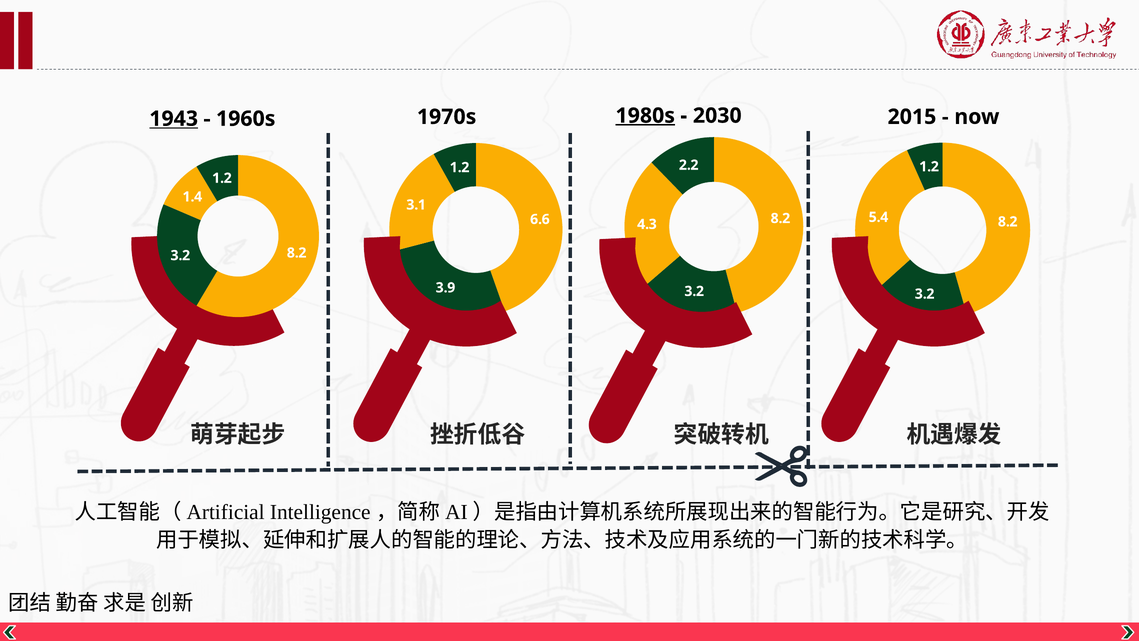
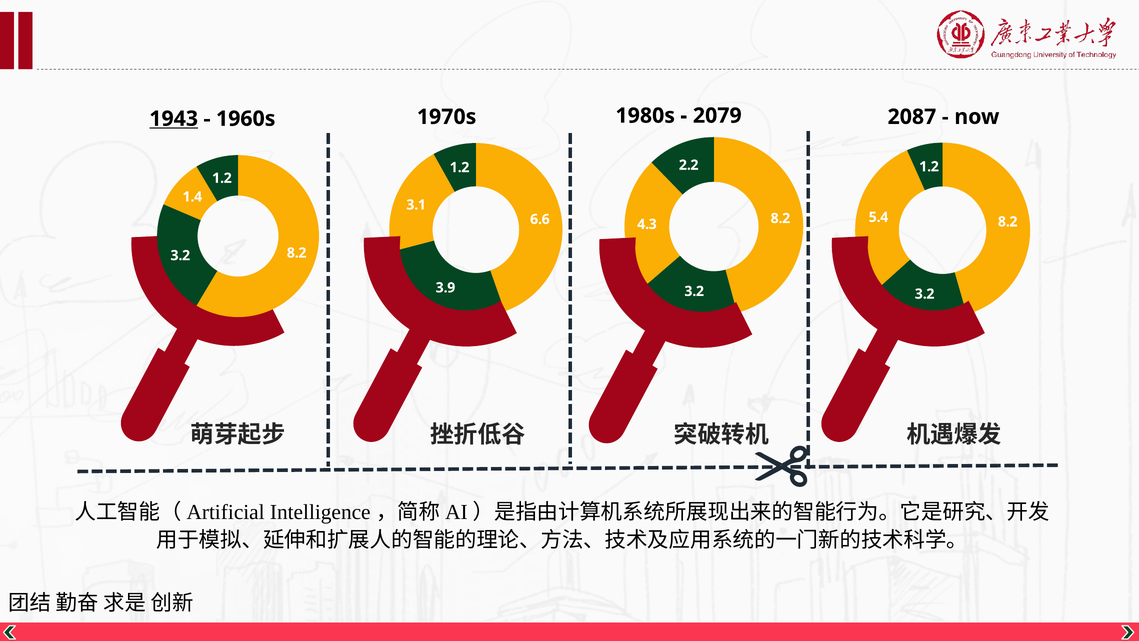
1980s underline: present -> none
2030: 2030 -> 2079
2015: 2015 -> 2087
